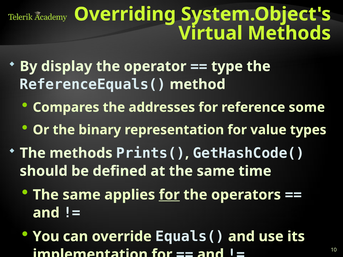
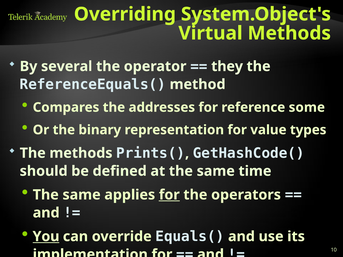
display: display -> several
type: type -> they
You underline: none -> present
